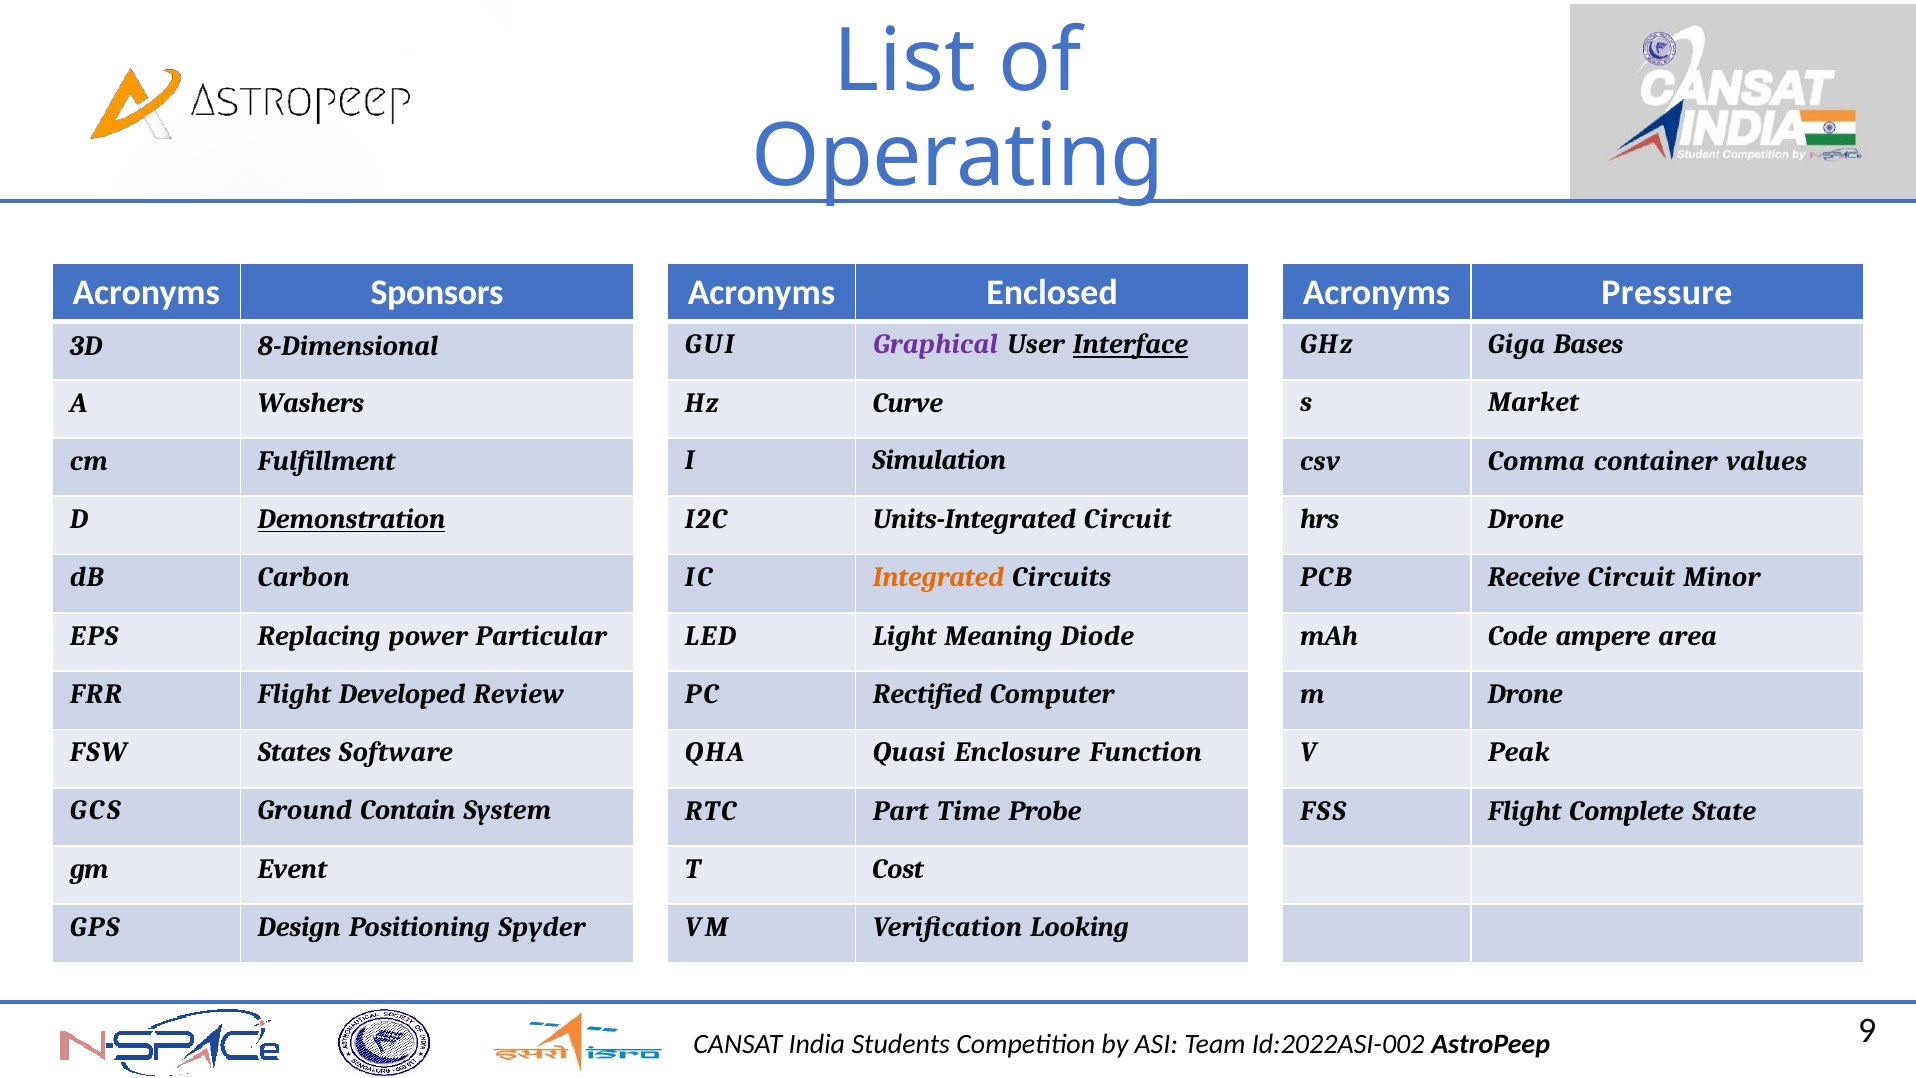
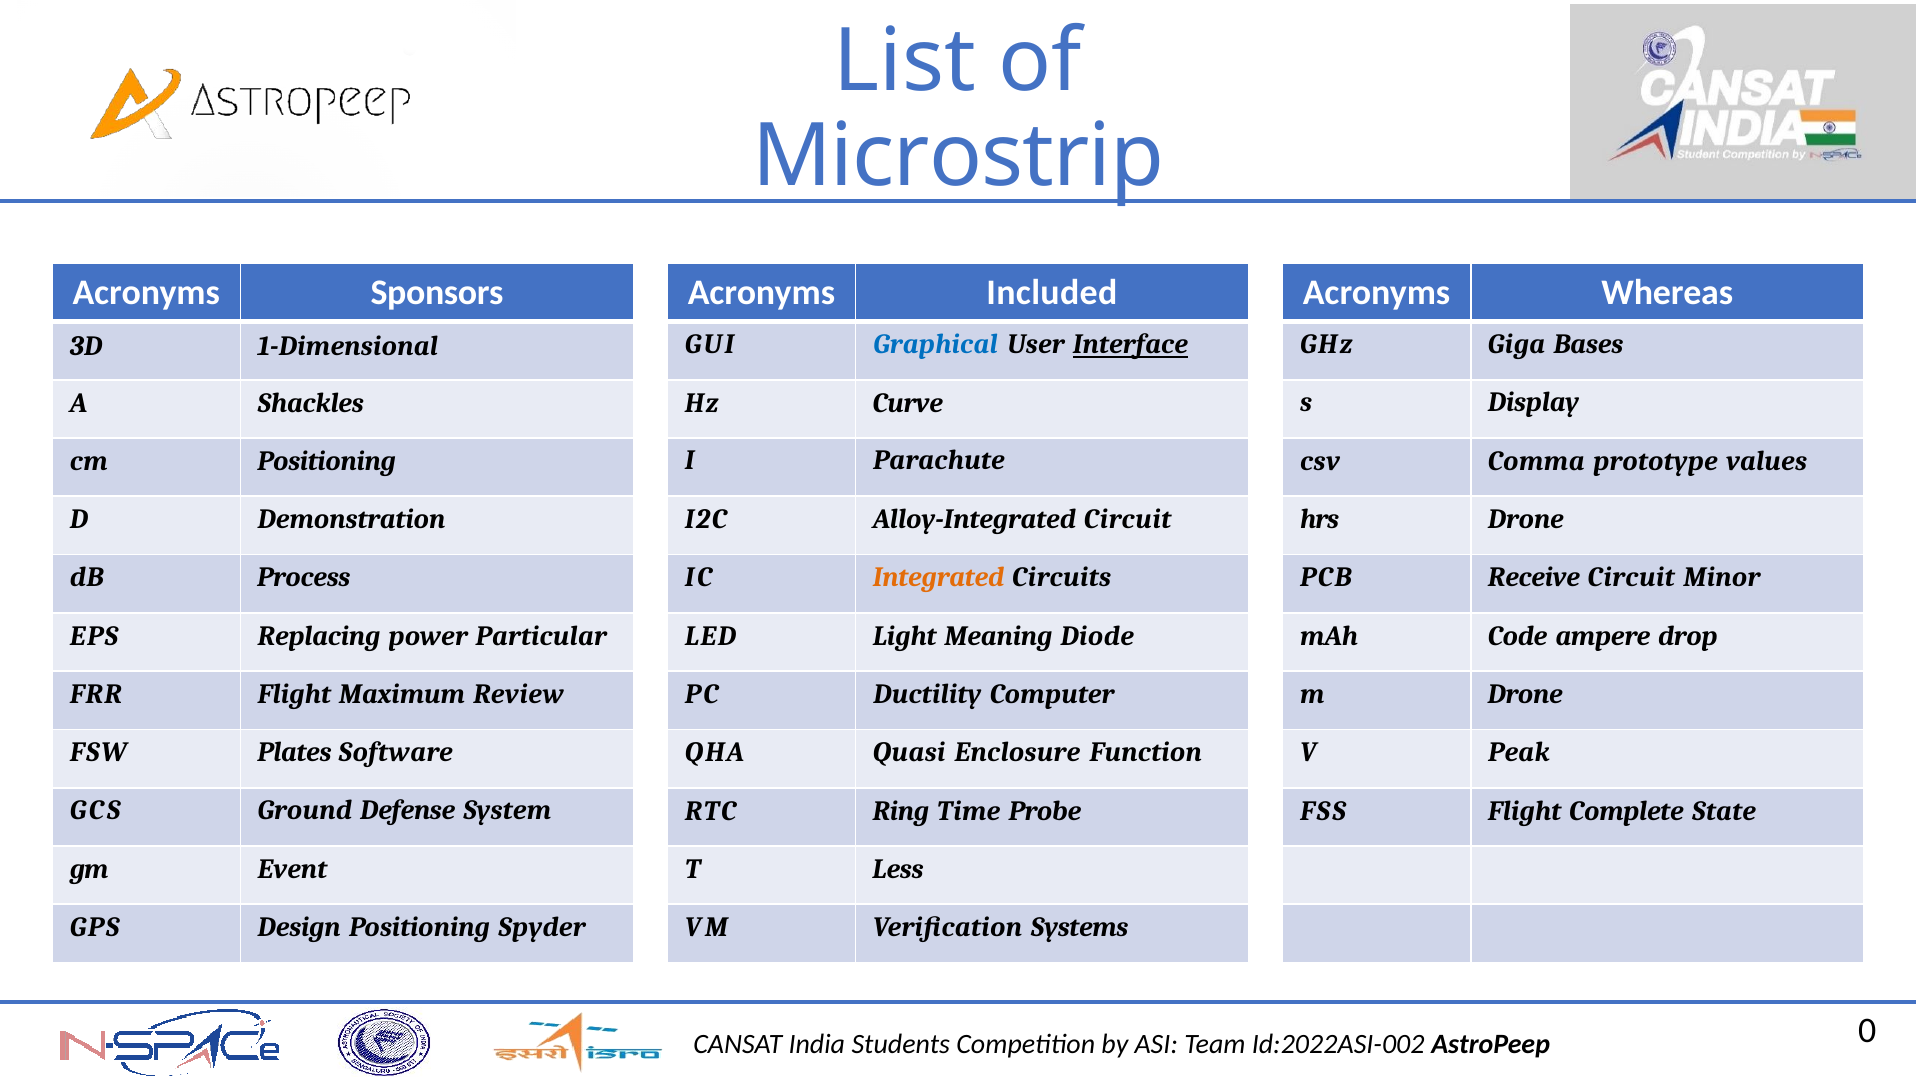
Operating: Operating -> Microstrip
Enclosed: Enclosed -> Included
Pressure: Pressure -> Whereas
Graphical colour: purple -> blue
8-Dimensional: 8-Dimensional -> 1-Dimensional
Market: Market -> Display
Washers: Washers -> Shackles
Simulation: Simulation -> Parachute
container: container -> prototype
cm Fulfillment: Fulfillment -> Positioning
Units-Integrated: Units-Integrated -> Alloy-Integrated
Demonstration underline: present -> none
Carbon: Carbon -> Process
area: area -> drop
Developed: Developed -> Maximum
Rectified: Rectified -> Ductility
States: States -> Plates
Contain: Contain -> Defense
Part: Part -> Ring
Cost: Cost -> Less
Looking: Looking -> Systems
9: 9 -> 0
